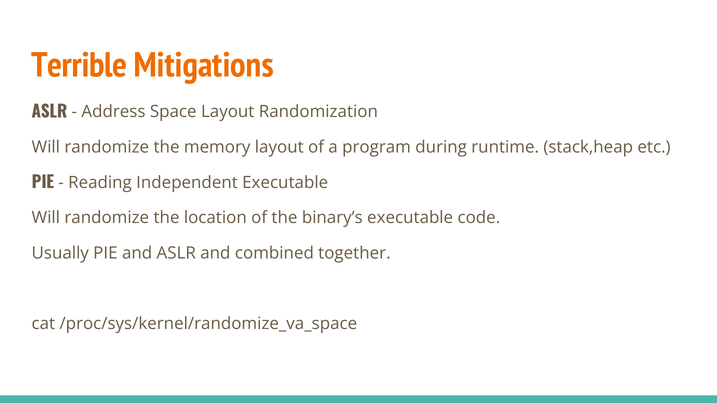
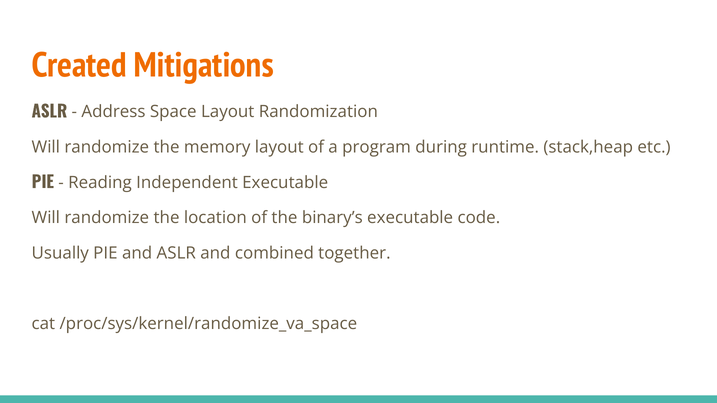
Terrible: Terrible -> Created
